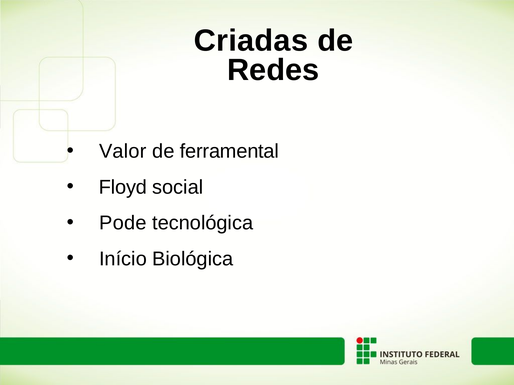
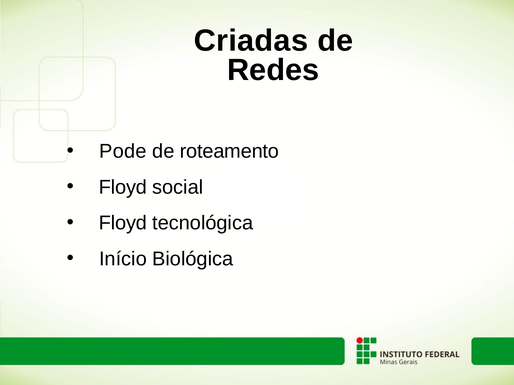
Valor: Valor -> Pode
ferramental: ferramental -> roteamento
Pode at (123, 223): Pode -> Floyd
